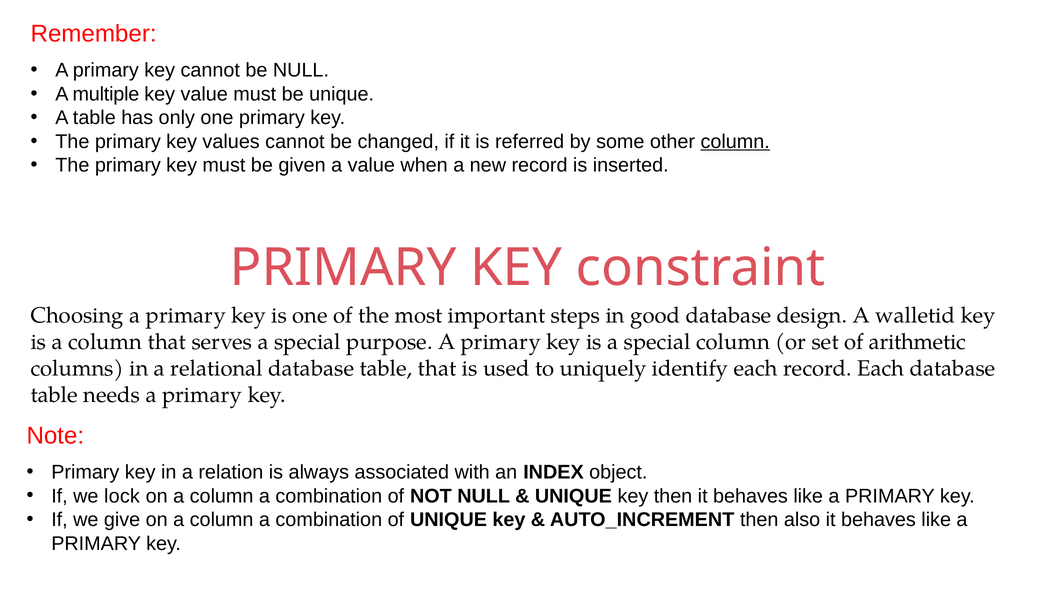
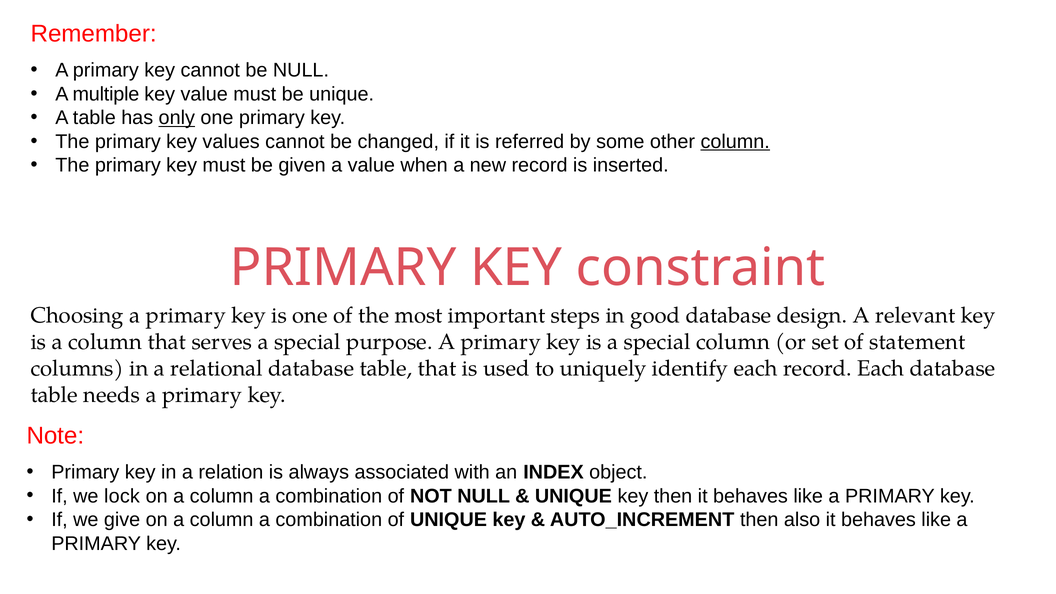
only underline: none -> present
walletid: walletid -> relevant
arithmetic: arithmetic -> statement
